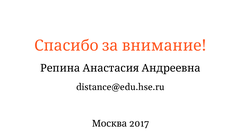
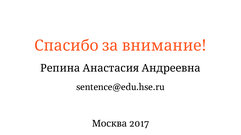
distance@edu.hse.ru: distance@edu.hse.ru -> sentence@edu.hse.ru
